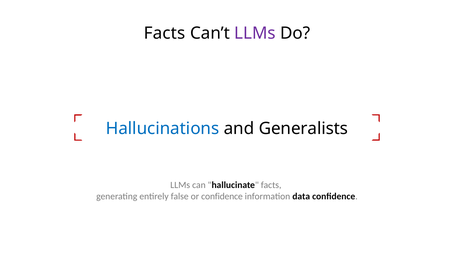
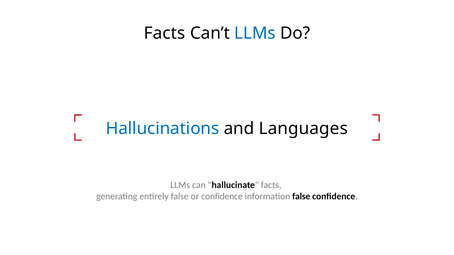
LLMs at (255, 33) colour: purple -> blue
Generalists: Generalists -> Languages
data at (301, 197): data -> false
